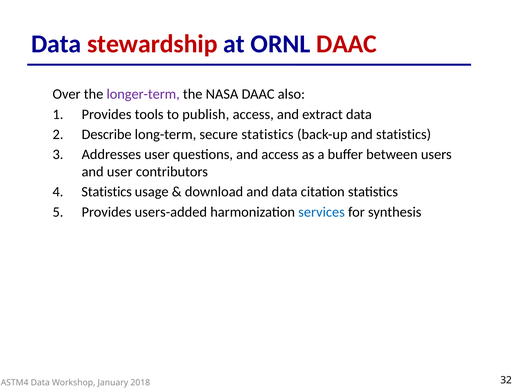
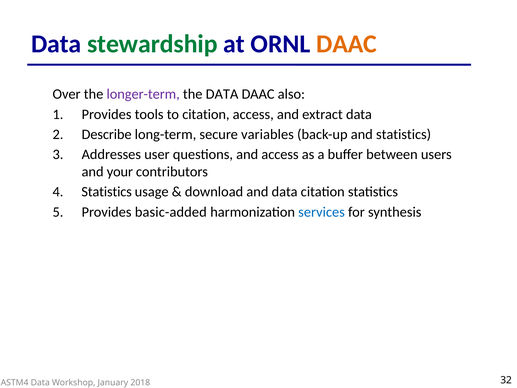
stewardship colour: red -> green
DAAC at (347, 44) colour: red -> orange
the NASA: NASA -> DATA
to publish: publish -> citation
secure statistics: statistics -> variables
and user: user -> your
users-added: users-added -> basic-added
